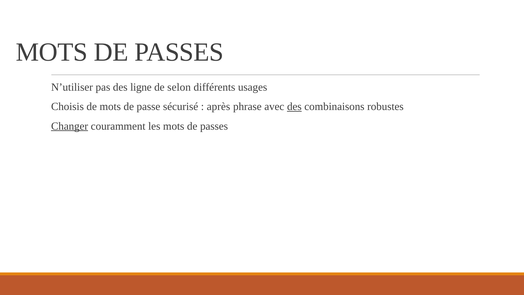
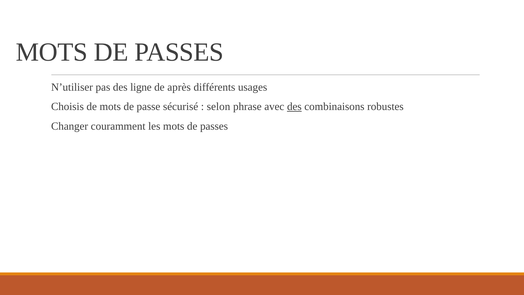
selon: selon -> après
après: après -> selon
Changer underline: present -> none
